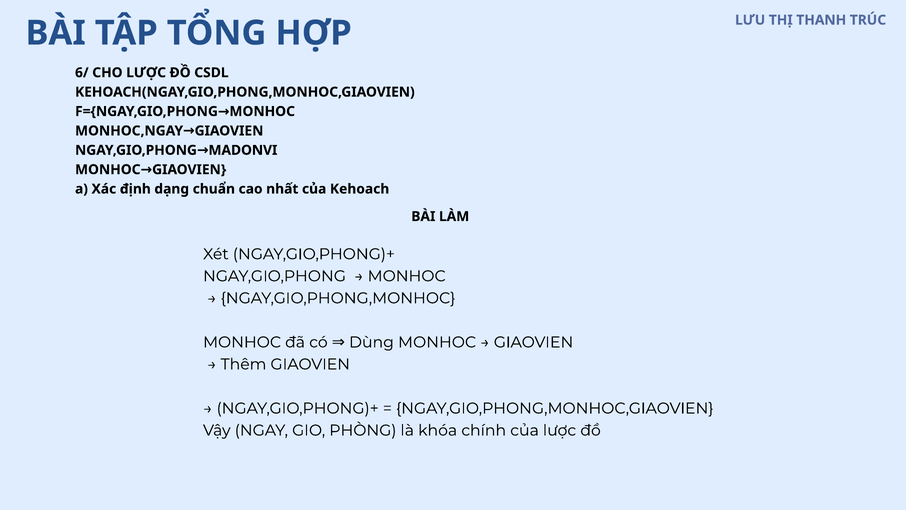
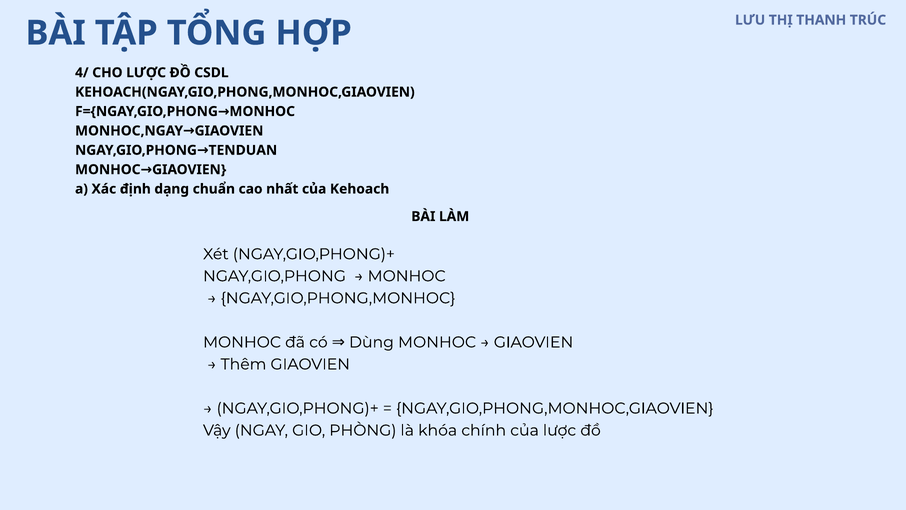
6/: 6/ -> 4/
MADONVI: MADONVI -> TENDUAN
